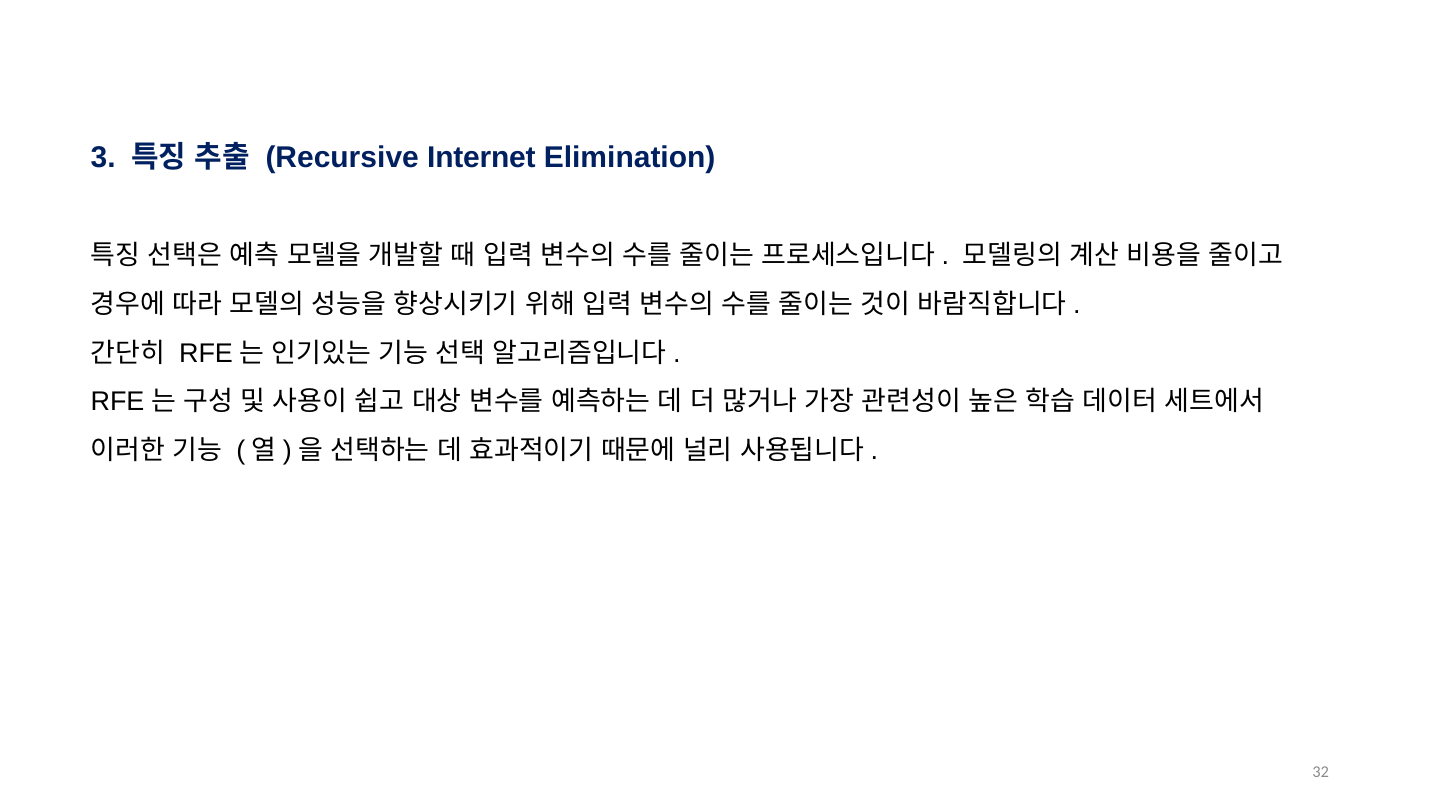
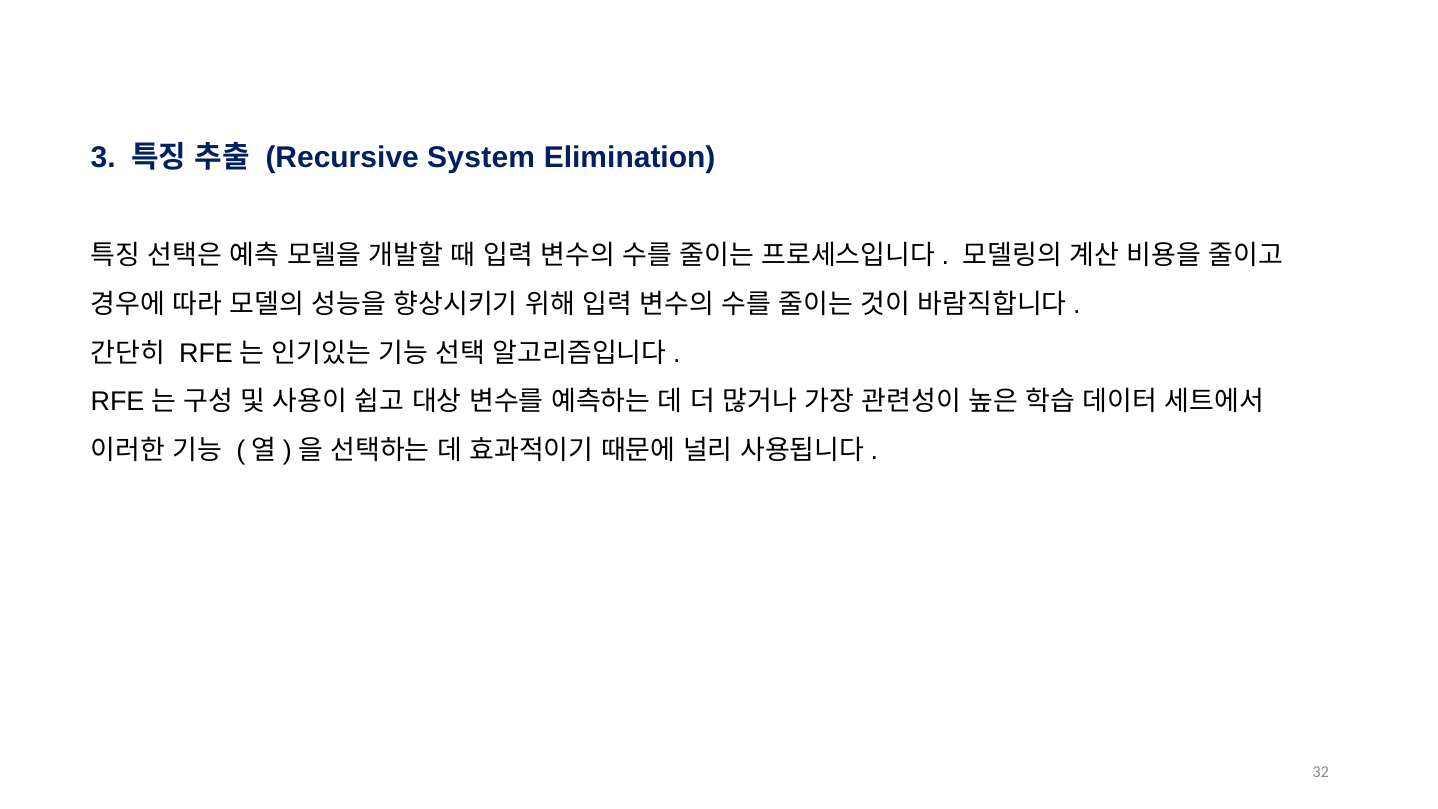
Internet: Internet -> System
